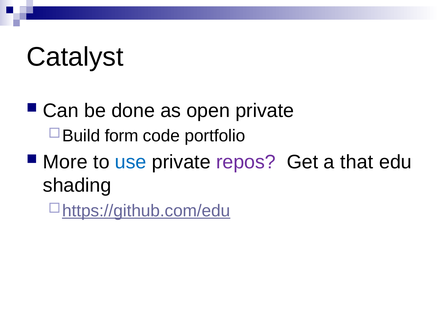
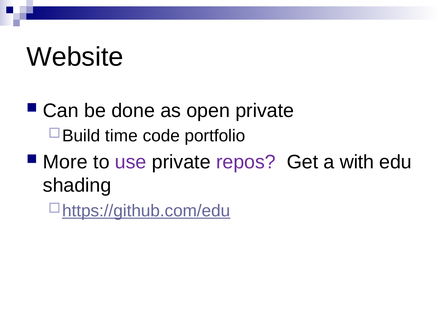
Catalyst: Catalyst -> Website
form: form -> time
use colour: blue -> purple
that: that -> with
